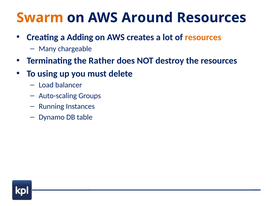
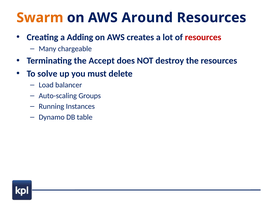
resources at (203, 37) colour: orange -> red
Rather: Rather -> Accept
using: using -> solve
